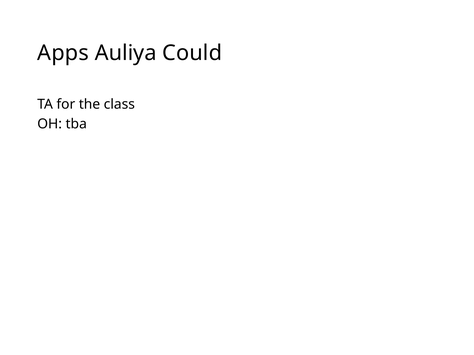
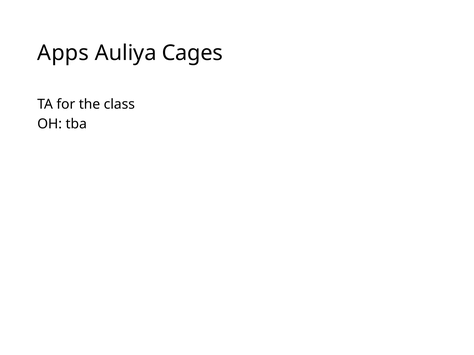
Could: Could -> Cages
